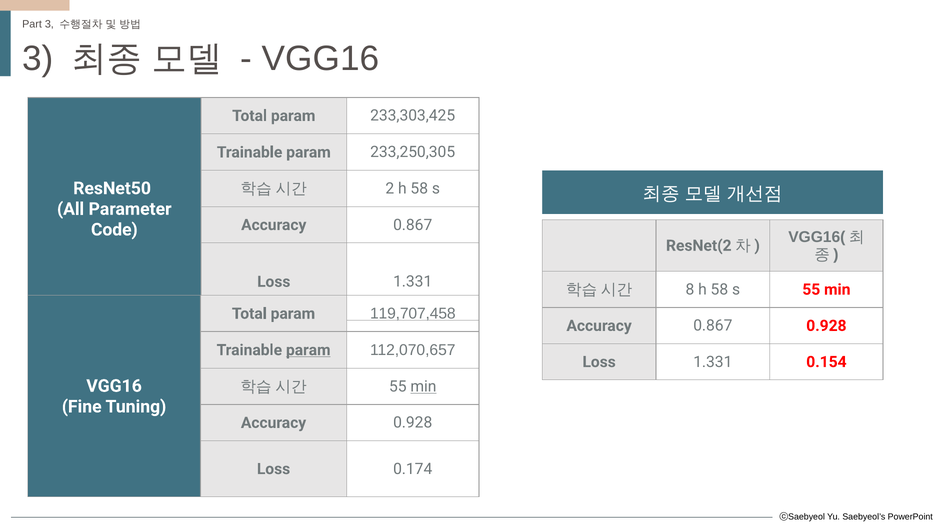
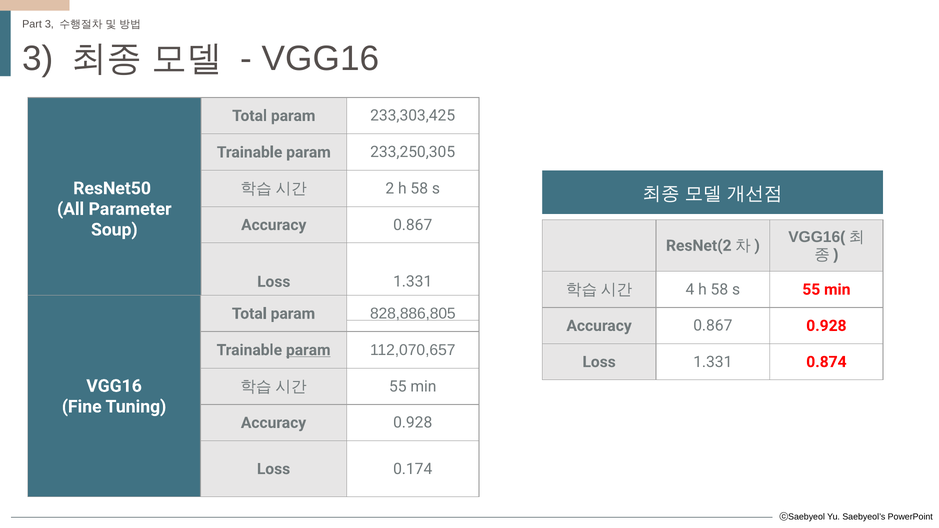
Code: Code -> Soup
8: 8 -> 4
119,707,458: 119,707,458 -> 828,886,805
0.154: 0.154 -> 0.874
min at (423, 387) underline: present -> none
